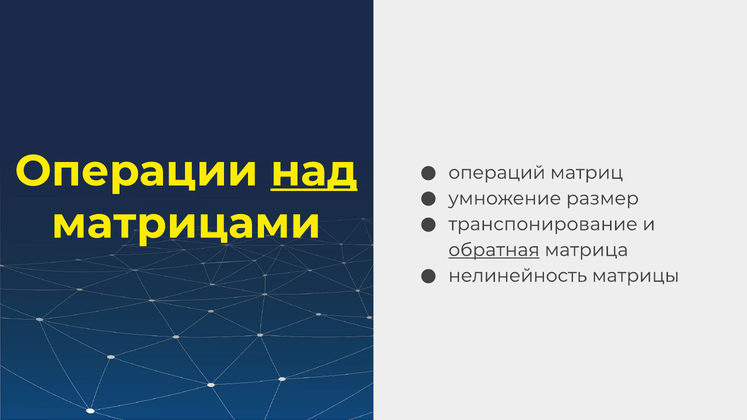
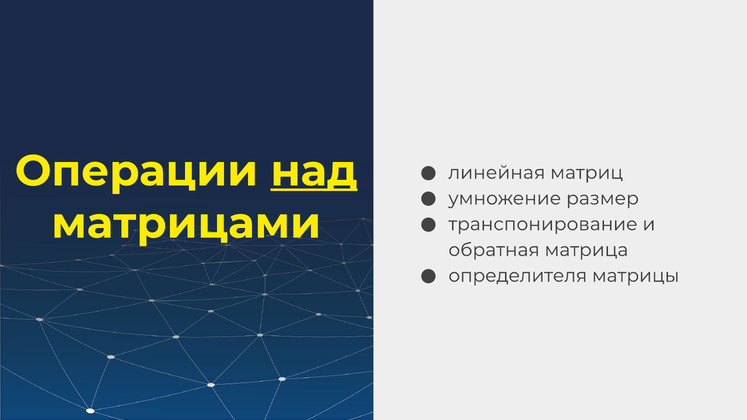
операций: операций -> линейная
обратная underline: present -> none
нелинейность: нелинейность -> определителя
